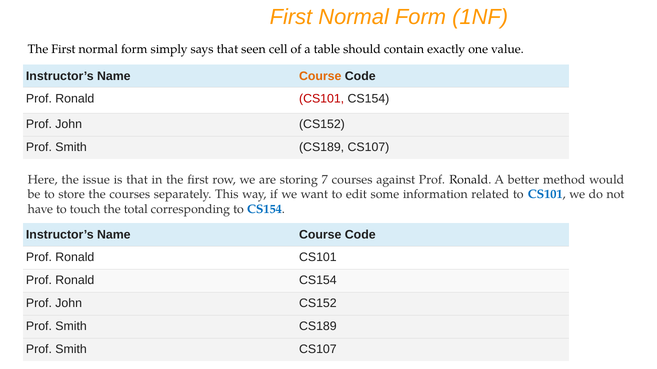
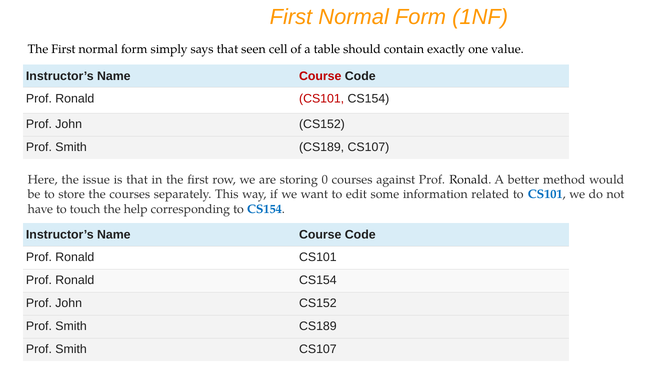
Course at (320, 76) colour: orange -> red
7: 7 -> 0
total: total -> help
